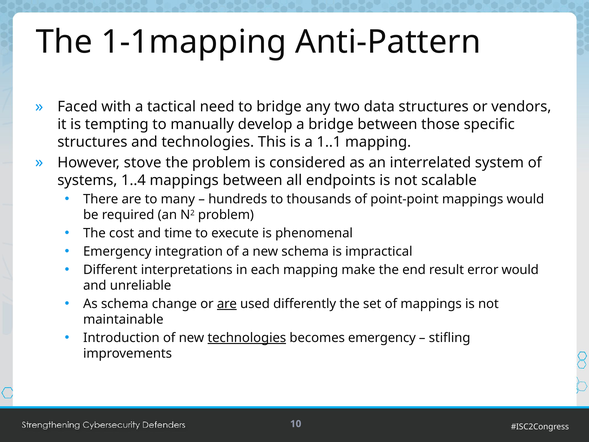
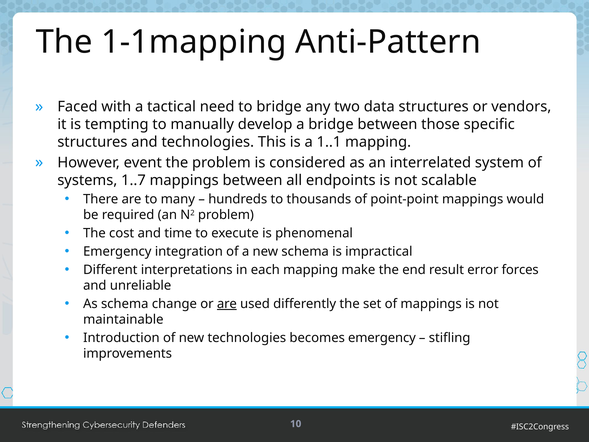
stove: stove -> event
1..4: 1..4 -> 1..7
error would: would -> forces
technologies at (247, 338) underline: present -> none
